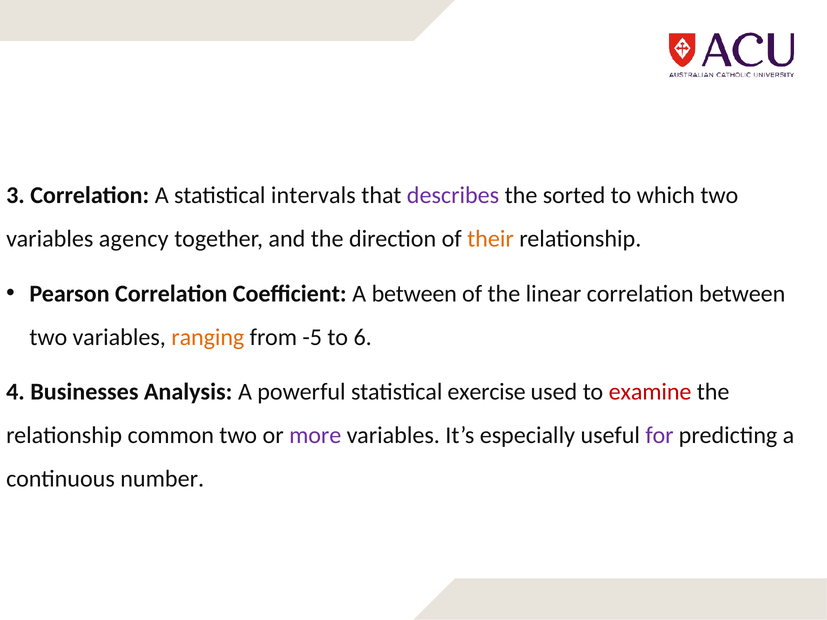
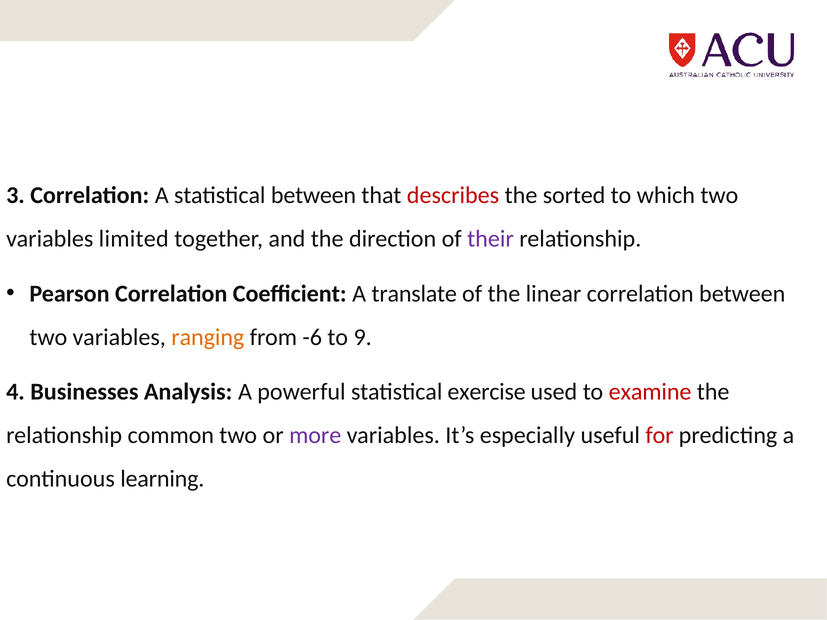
statistical intervals: intervals -> between
describes colour: purple -> red
agency: agency -> limited
their colour: orange -> purple
A between: between -> translate
-5: -5 -> -6
6: 6 -> 9
for colour: purple -> red
number: number -> learning
